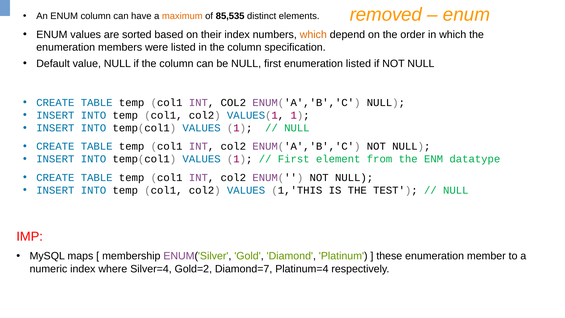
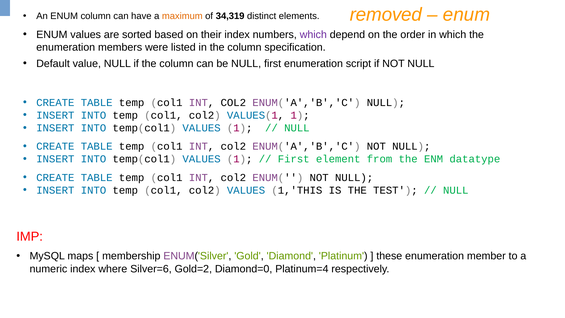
85,535: 85,535 -> 34,319
which at (313, 35) colour: orange -> purple
enumeration listed: listed -> script
Silver=4: Silver=4 -> Silver=6
Diamond=7: Diamond=7 -> Diamond=0
